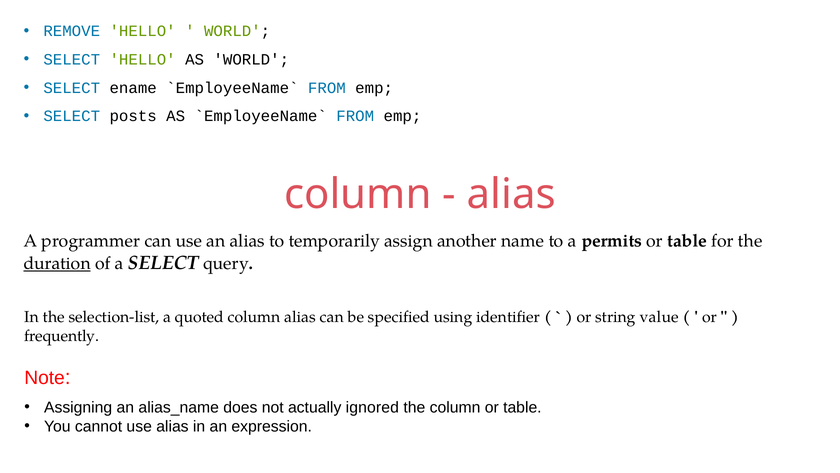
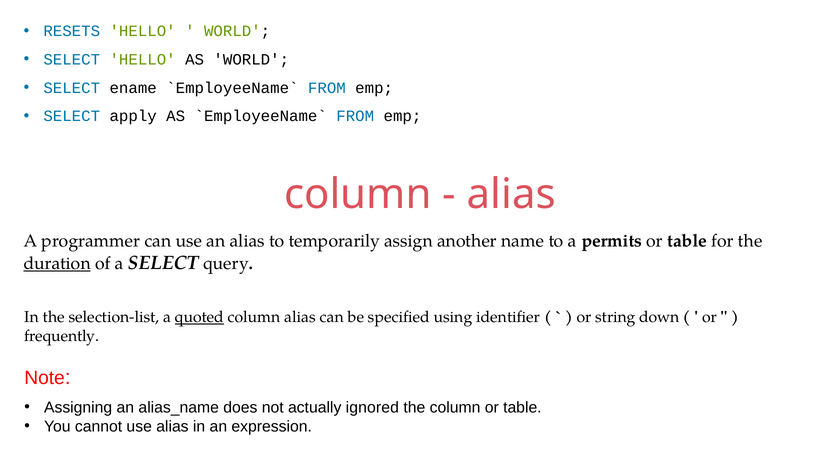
REMOVE: REMOVE -> RESETS
posts: posts -> apply
quoted underline: none -> present
value: value -> down
